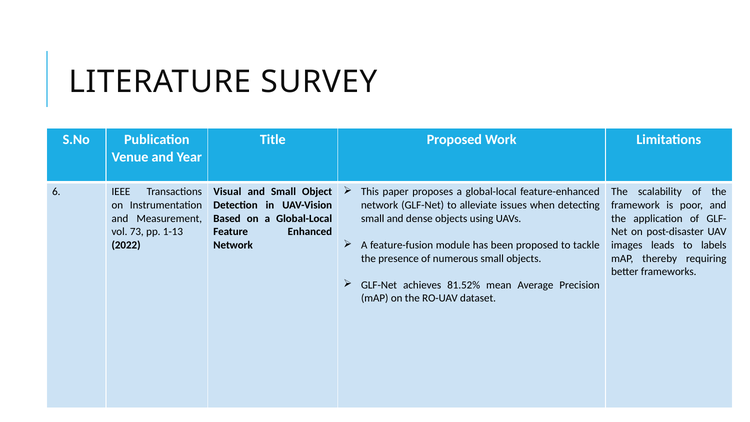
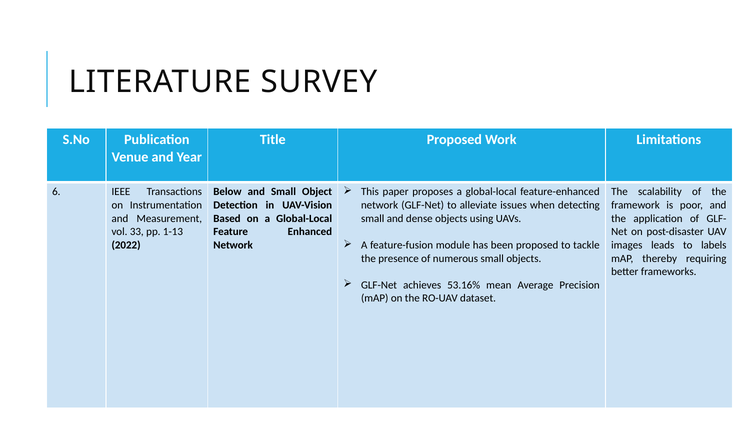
Visual: Visual -> Below
73: 73 -> 33
81.52%: 81.52% -> 53.16%
